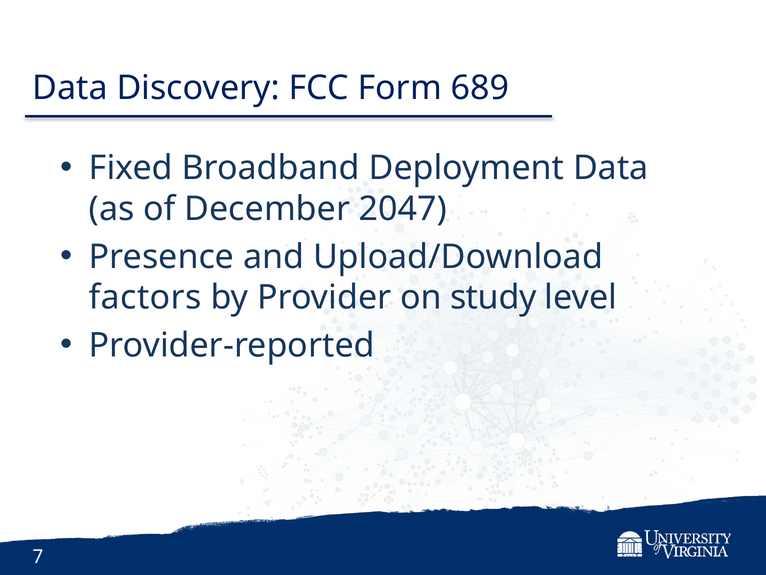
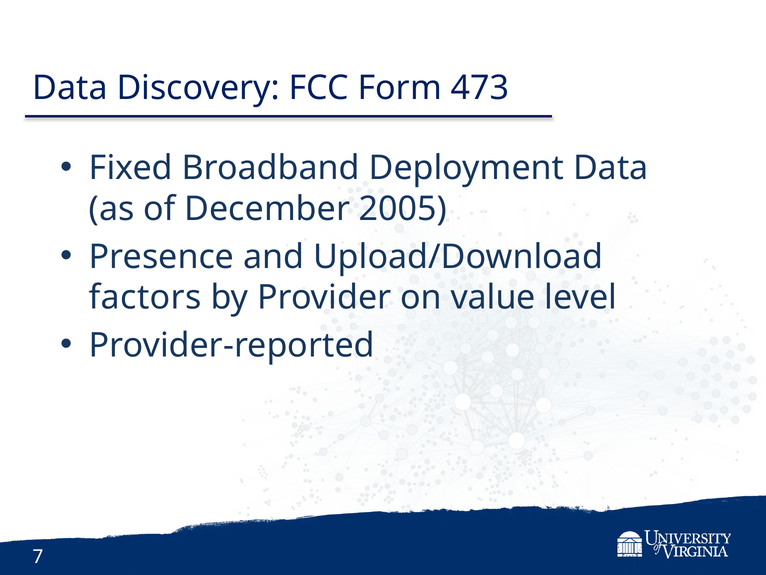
689: 689 -> 473
2047: 2047 -> 2005
study: study -> value
